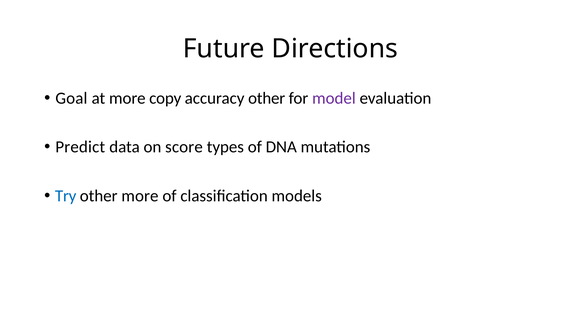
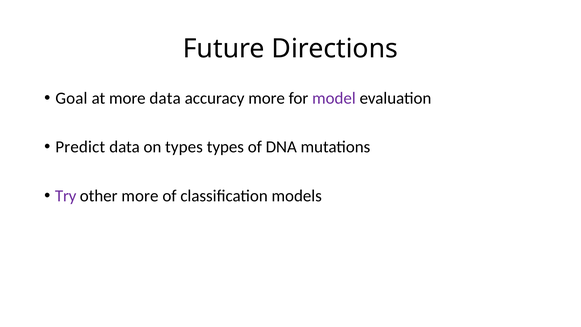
more copy: copy -> data
accuracy other: other -> more
on score: score -> types
Try colour: blue -> purple
